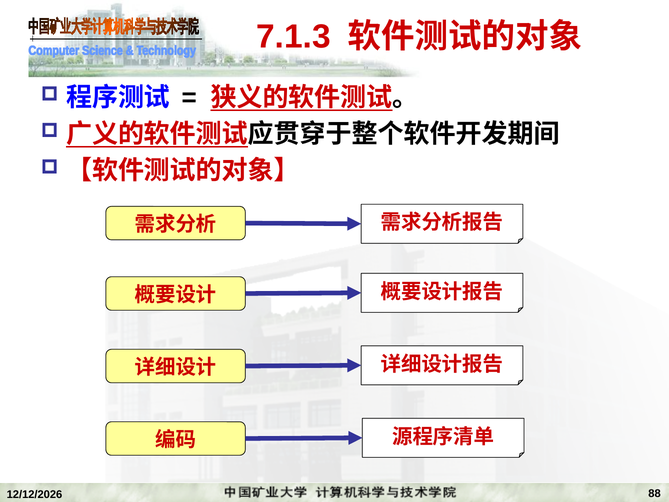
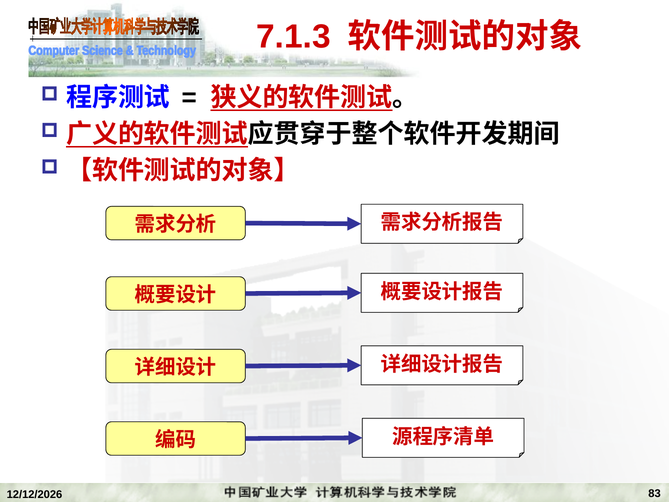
88: 88 -> 83
